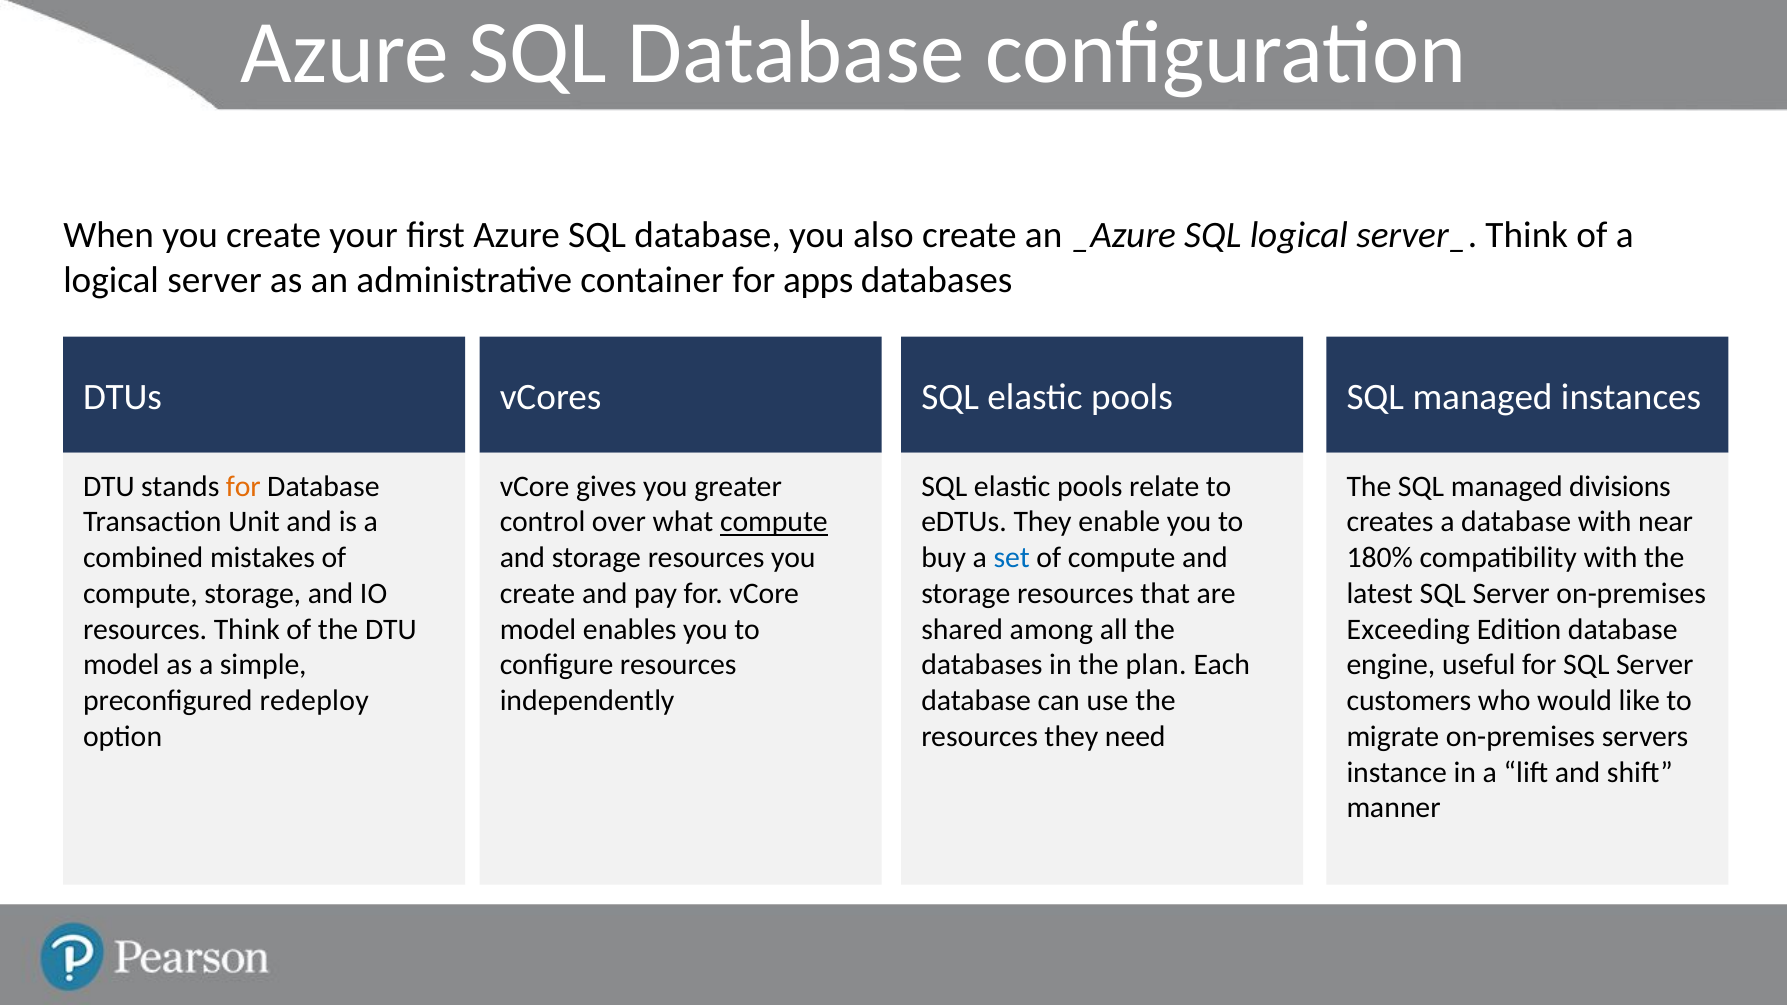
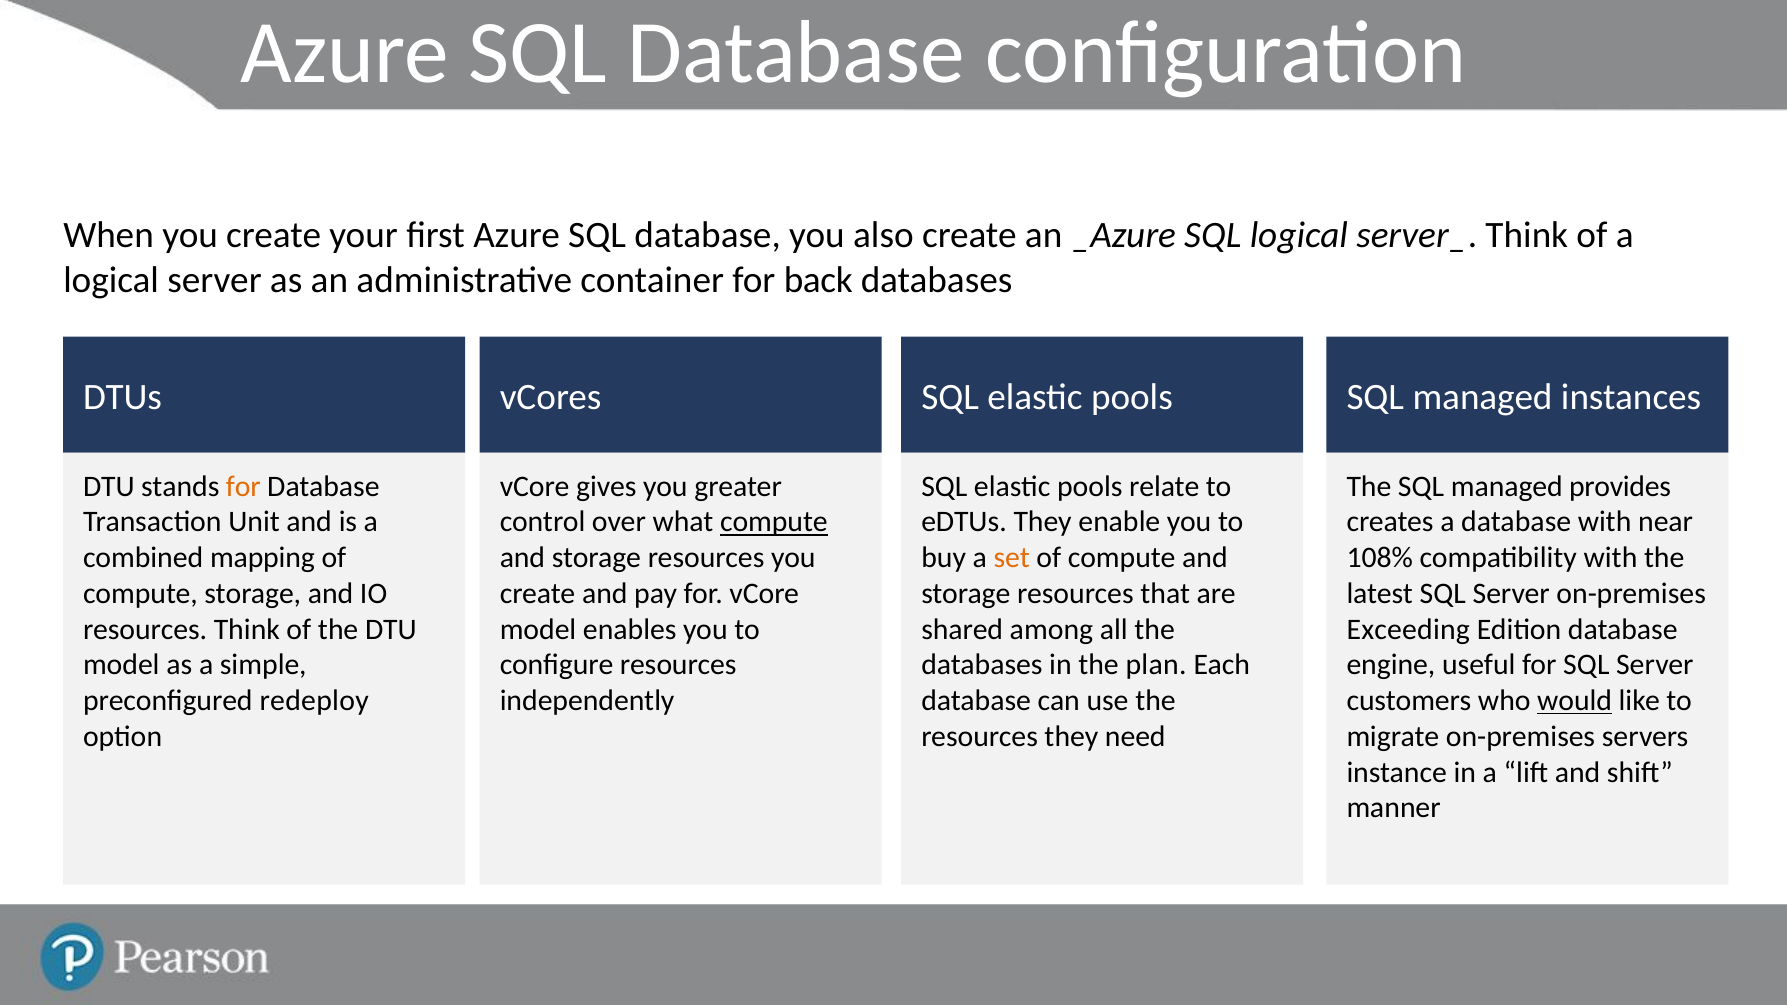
apps: apps -> back
divisions: divisions -> provides
mistakes: mistakes -> mapping
set colour: blue -> orange
180%: 180% -> 108%
would underline: none -> present
